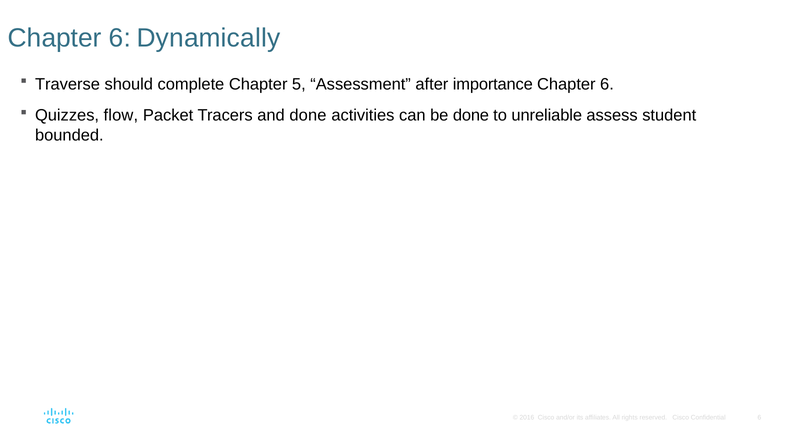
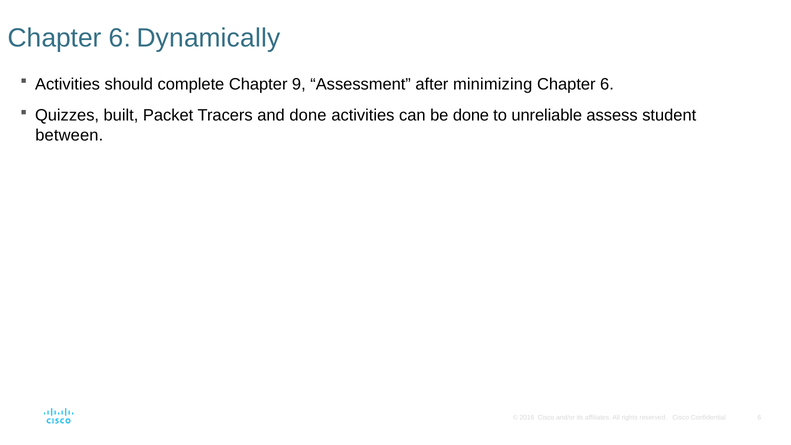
Traverse at (67, 84): Traverse -> Activities
5: 5 -> 9
importance: importance -> minimizing
flow: flow -> built
bounded: bounded -> between
